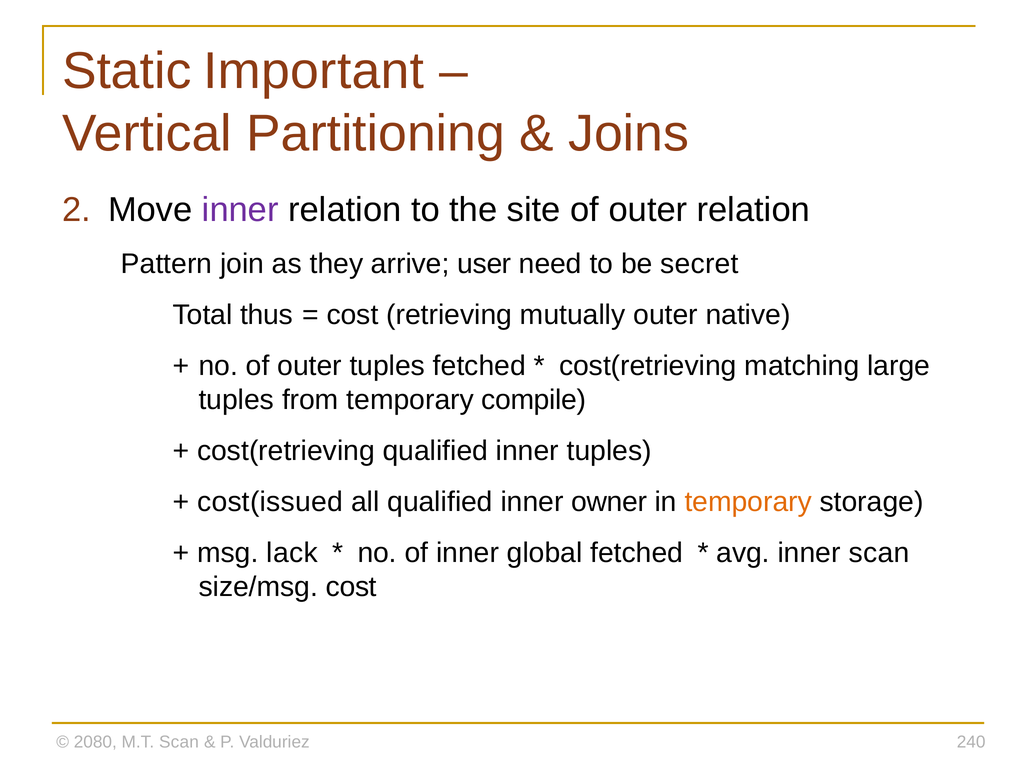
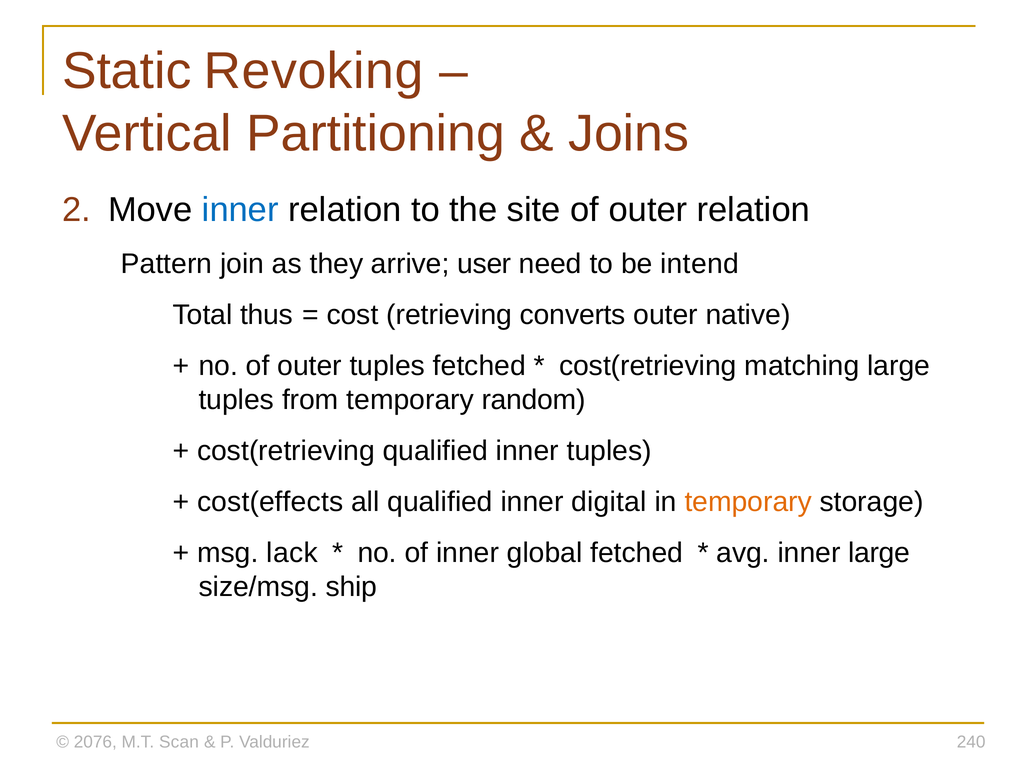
Important: Important -> Revoking
inner at (240, 210) colour: purple -> blue
secret: secret -> intend
mutually: mutually -> converts
compile: compile -> random
cost(issued: cost(issued -> cost(effects
owner: owner -> digital
inner scan: scan -> large
size/msg cost: cost -> ship
2080: 2080 -> 2076
